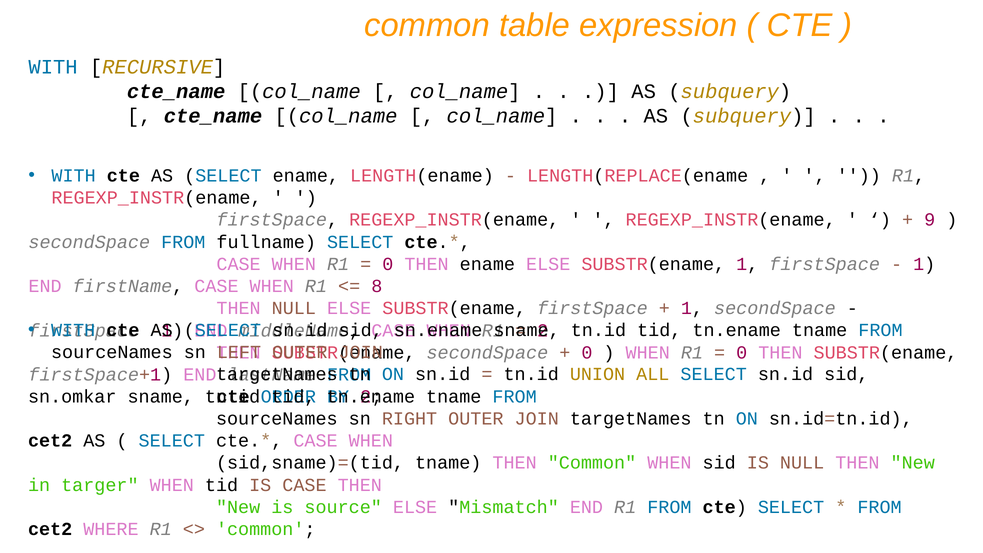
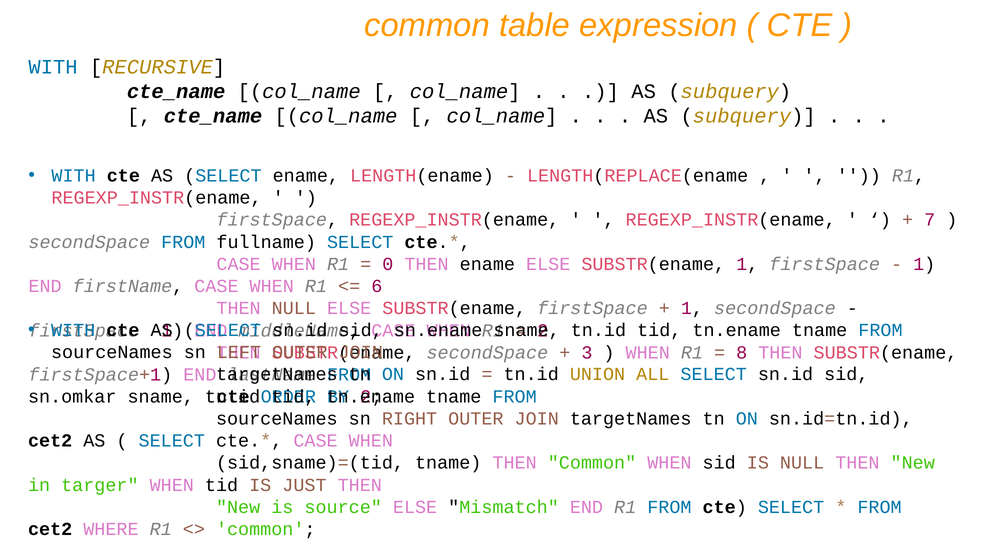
9: 9 -> 7
8: 8 -> 6
0 at (587, 353): 0 -> 3
0 at (742, 353): 0 -> 8
IS CASE: CASE -> JUST
